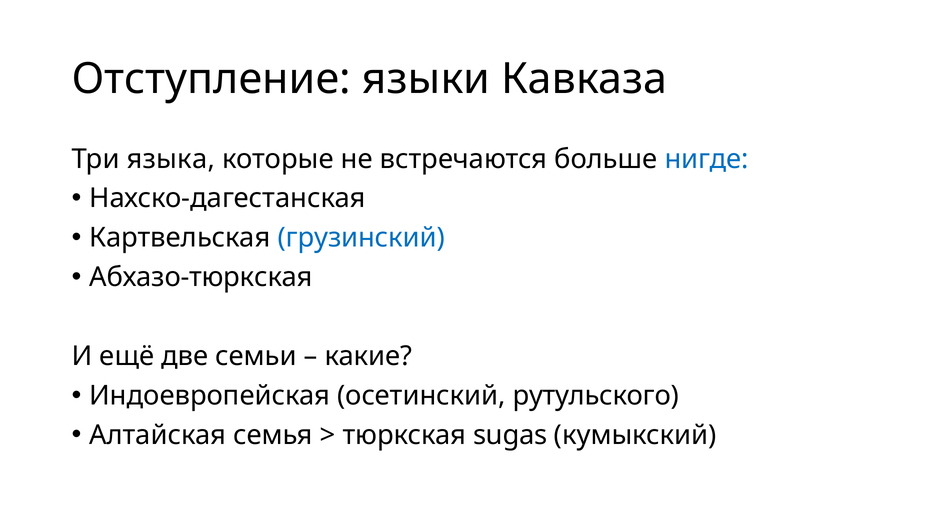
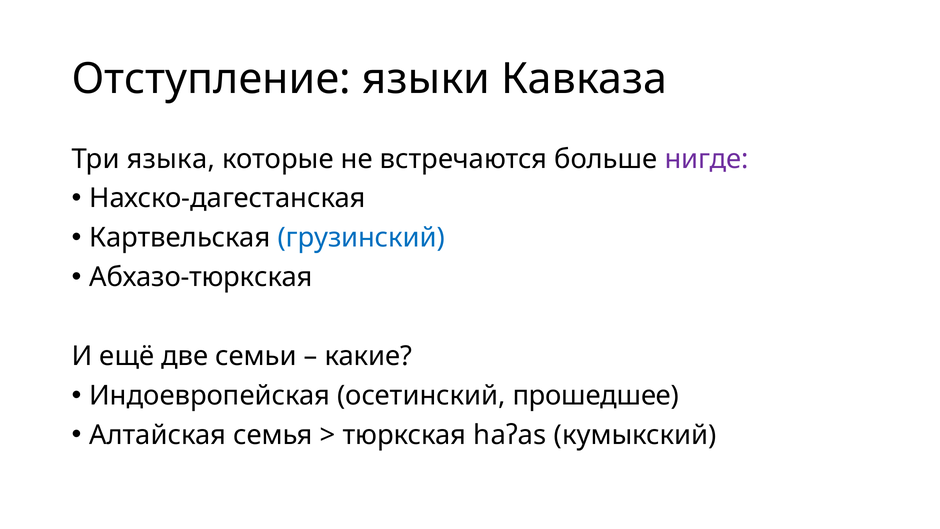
нигде colour: blue -> purple
рутульского: рутульского -> прошедшее
sugas: sugas -> haʔas
